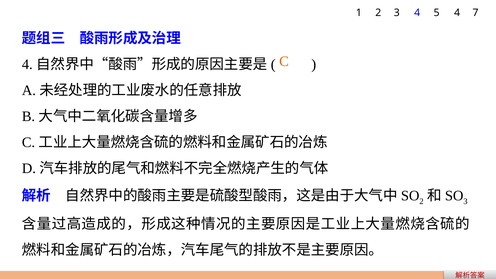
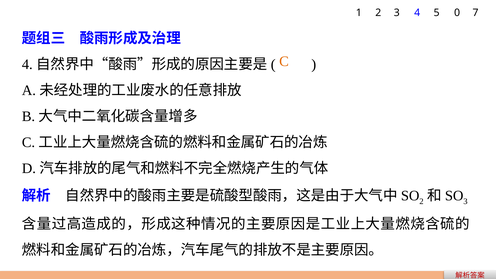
5 4: 4 -> 0
